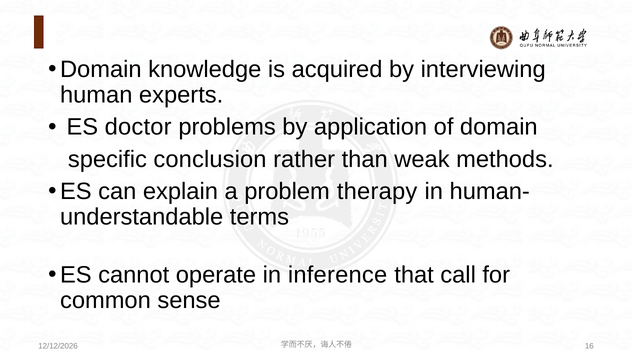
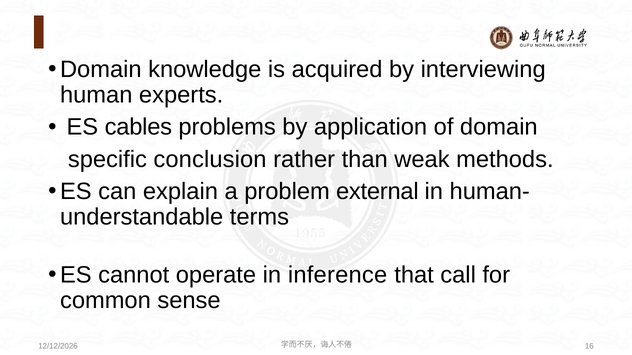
doctor: doctor -> cables
therapy: therapy -> external
